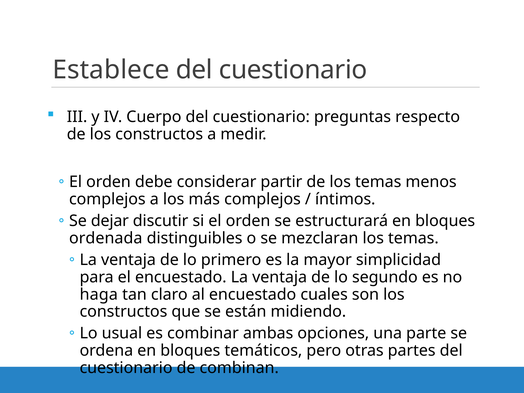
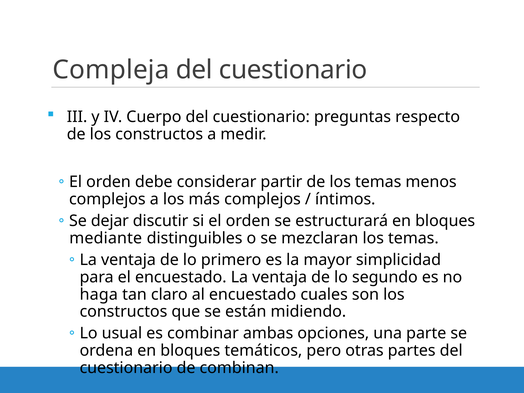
Establece: Establece -> Compleja
ordenada: ordenada -> mediante
